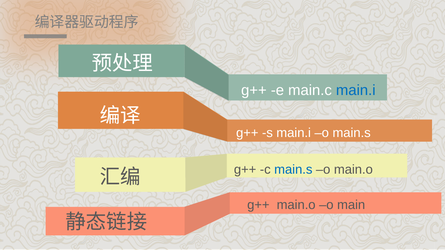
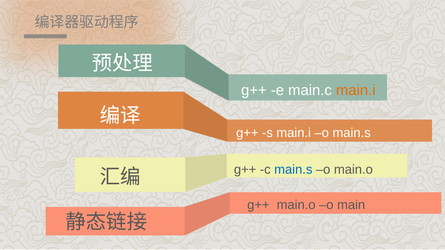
main.i at (356, 90) colour: blue -> orange
